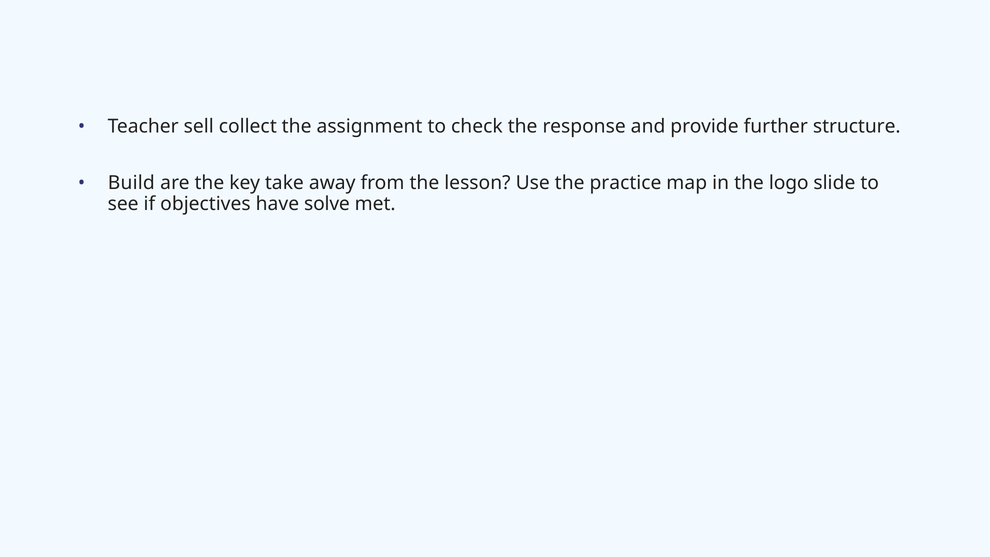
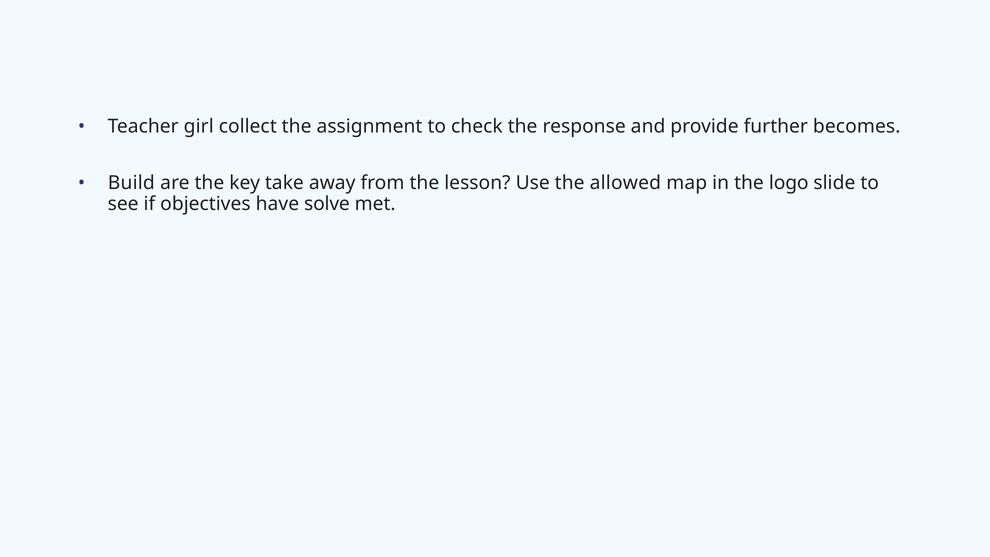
sell: sell -> girl
structure: structure -> becomes
practice: practice -> allowed
